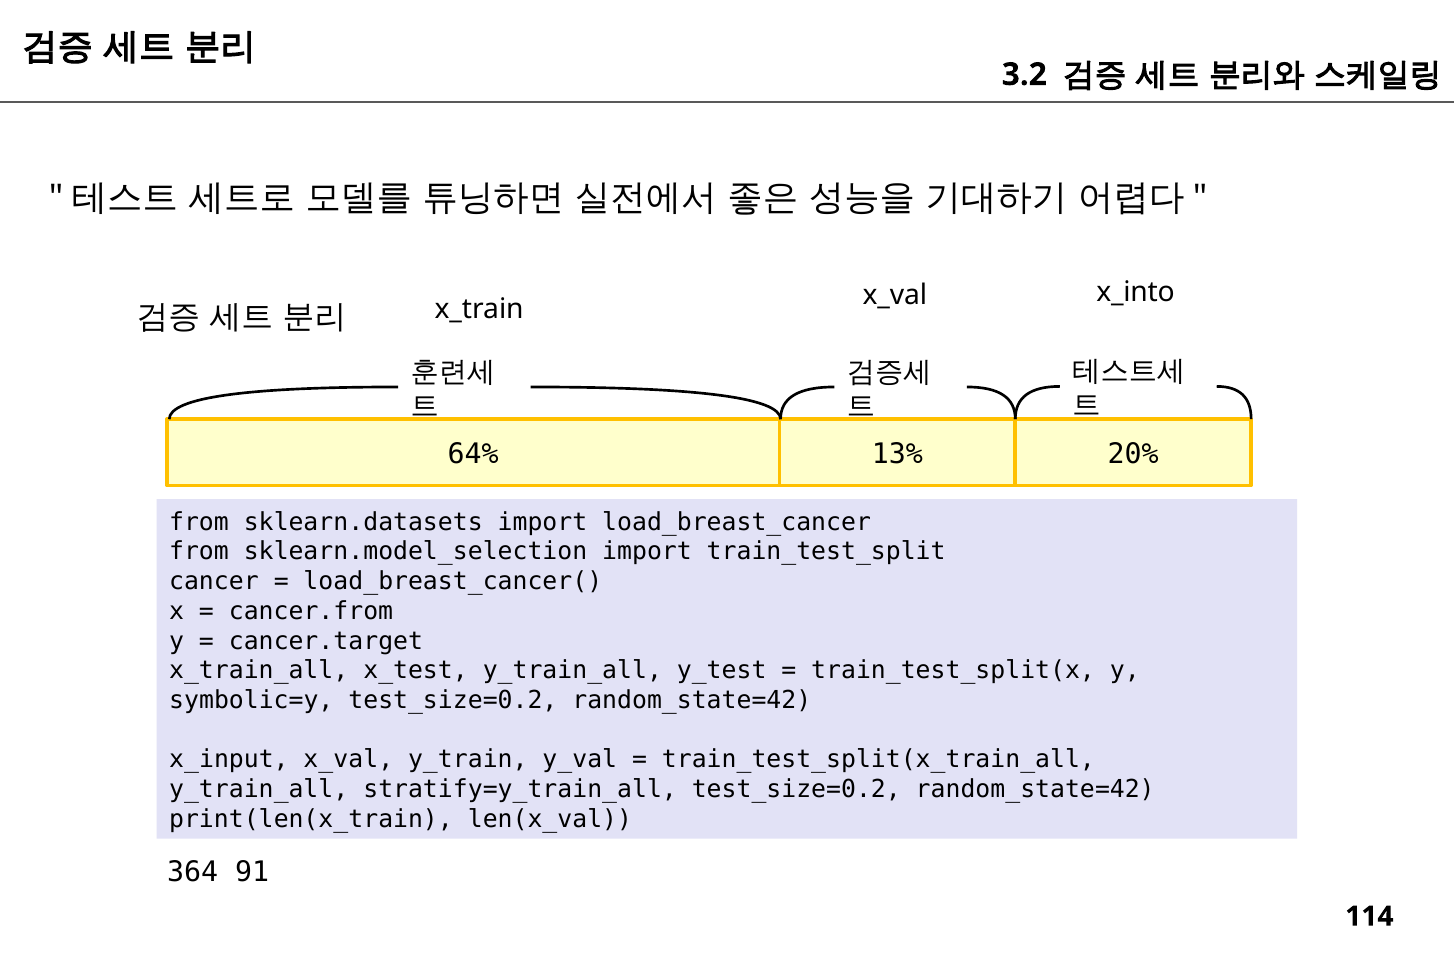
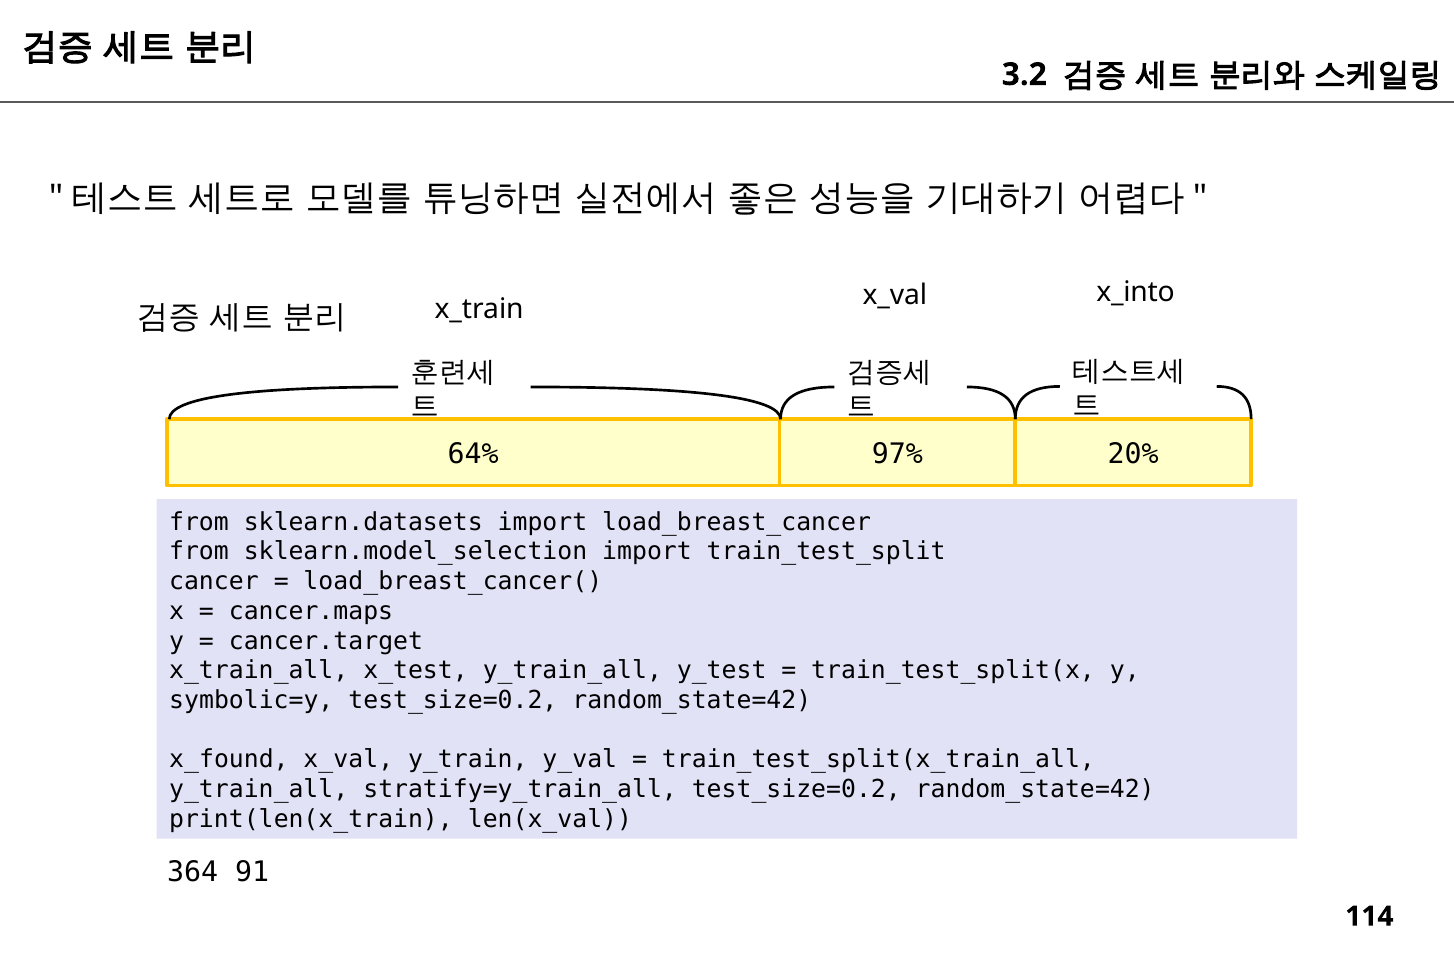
13%: 13% -> 97%
cancer.from: cancer.from -> cancer.maps
x_input: x_input -> x_found
